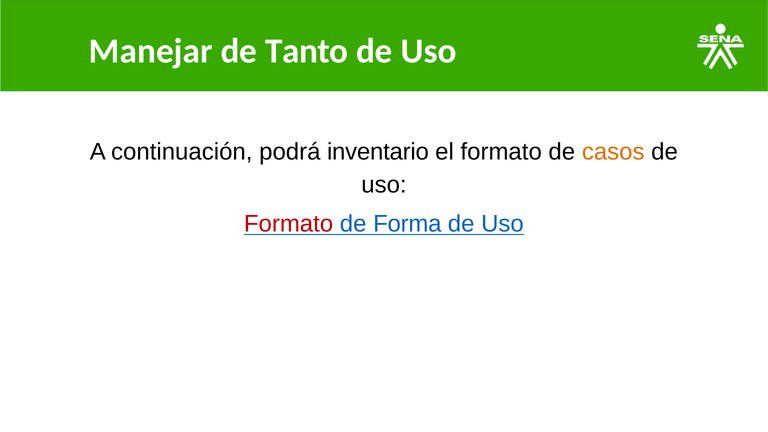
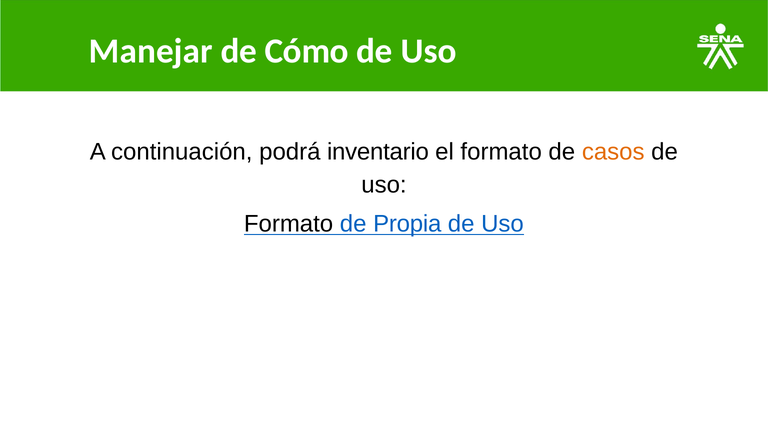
Tanto: Tanto -> Cómo
Formato at (289, 224) colour: red -> black
Forma: Forma -> Propia
